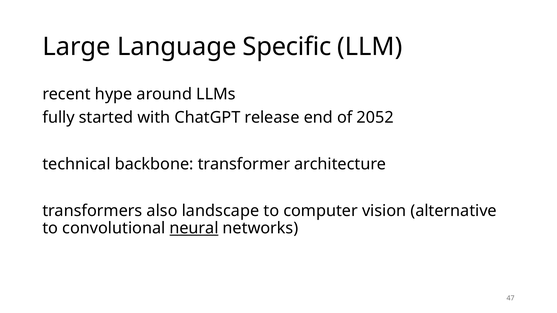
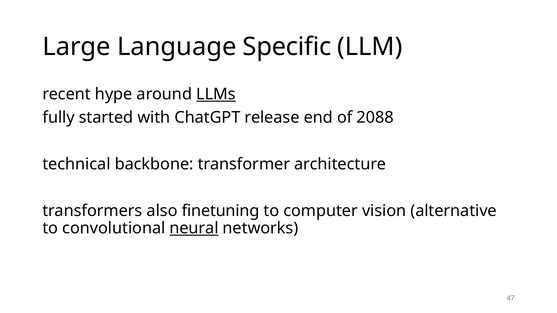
LLMs underline: none -> present
2052: 2052 -> 2088
landscape: landscape -> finetuning
